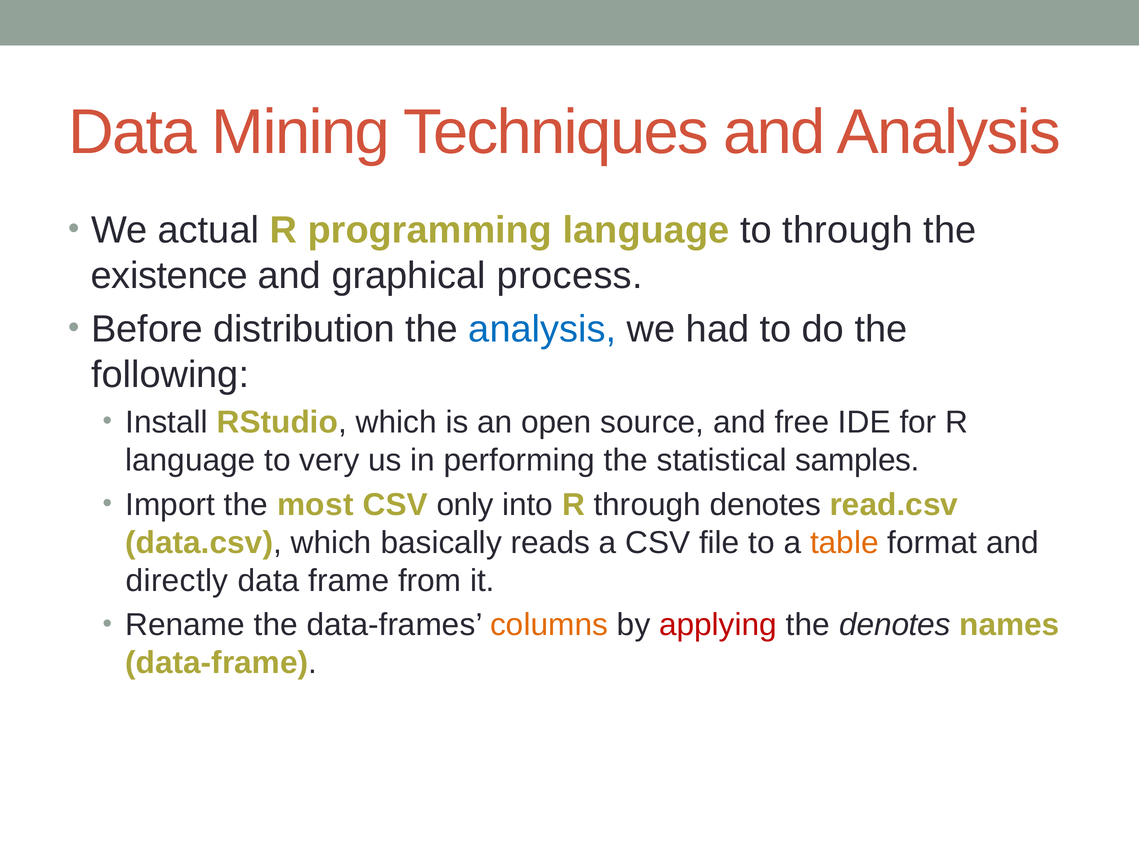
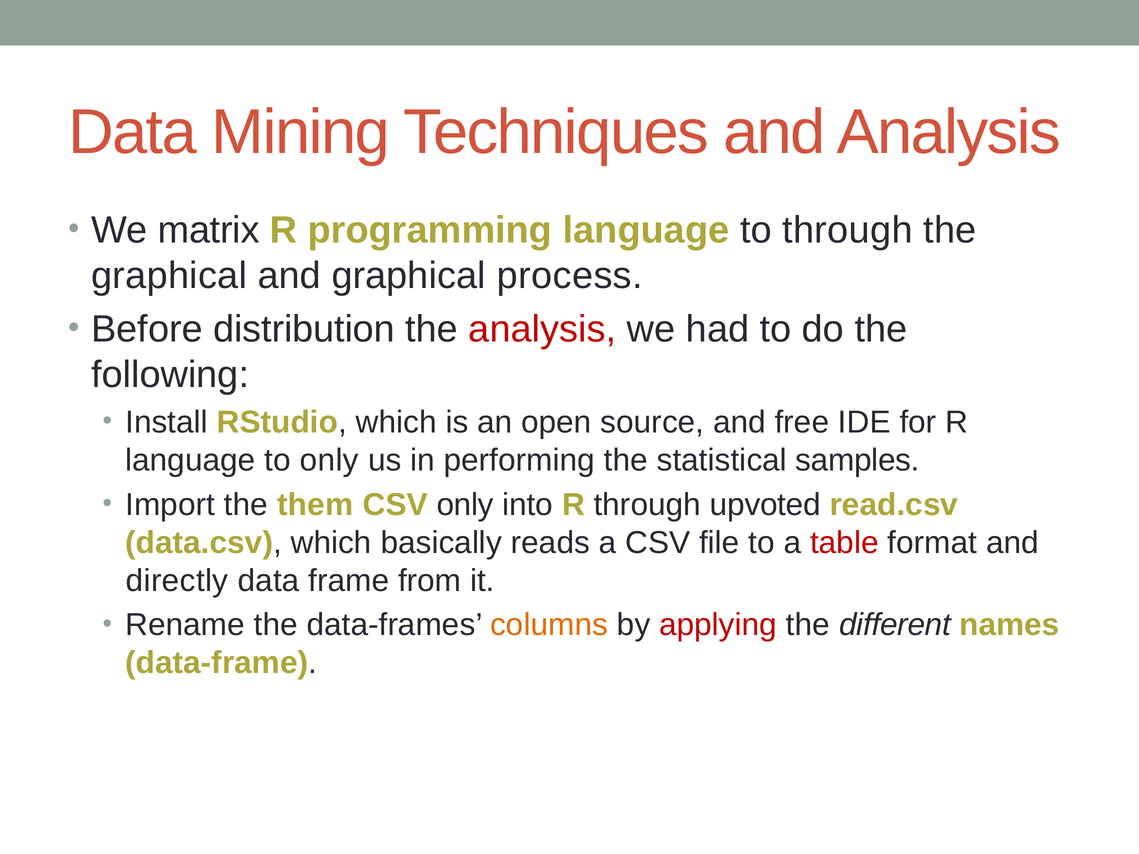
actual: actual -> matrix
existence at (169, 276): existence -> graphical
analysis at (542, 329) colour: blue -> red
to very: very -> only
most: most -> them
through denotes: denotes -> upvoted
table colour: orange -> red
the denotes: denotes -> different
